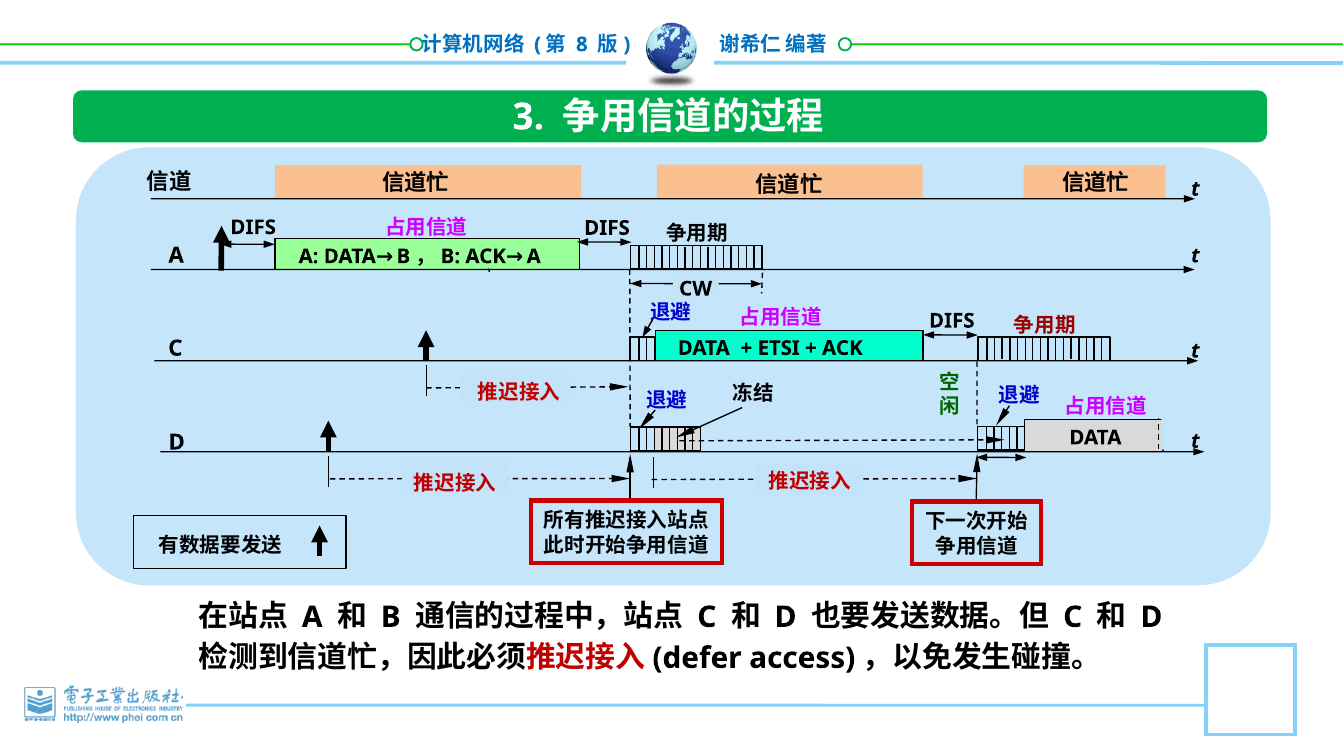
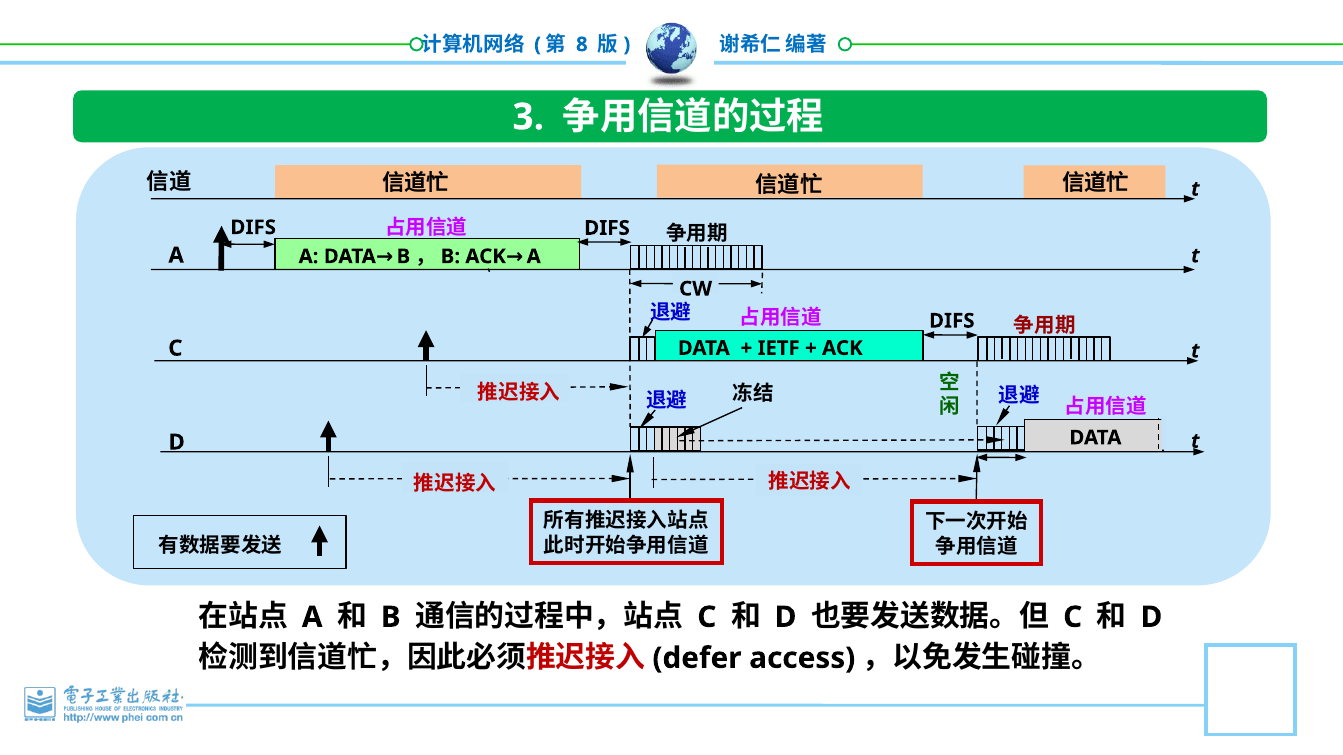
ETSI: ETSI -> IETF
